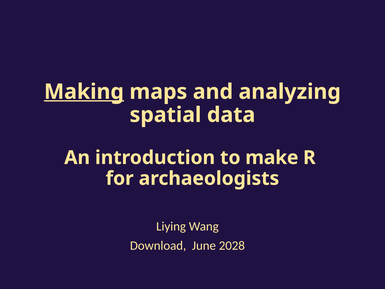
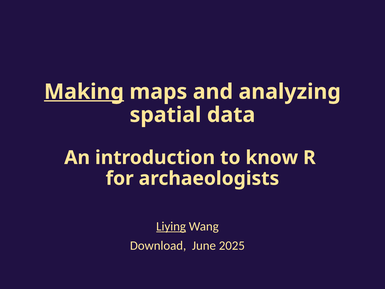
make: make -> know
Liying underline: none -> present
2028: 2028 -> 2025
